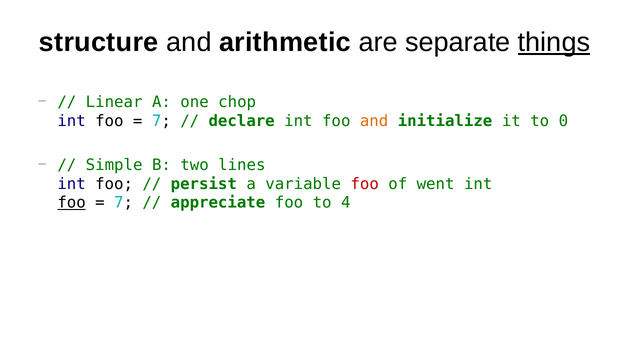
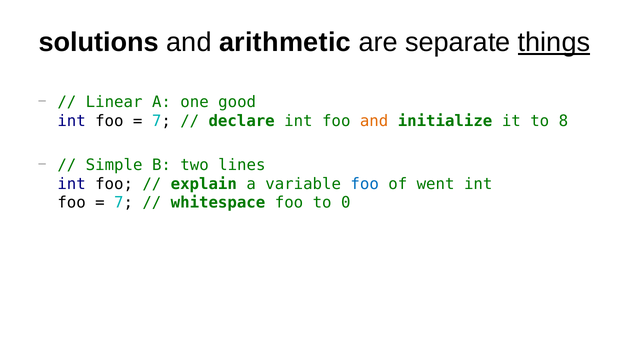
structure: structure -> solutions
chop: chop -> good
0: 0 -> 8
persist: persist -> explain
foo at (365, 184) colour: red -> blue
foo at (72, 203) underline: present -> none
appreciate: appreciate -> whitespace
4: 4 -> 0
